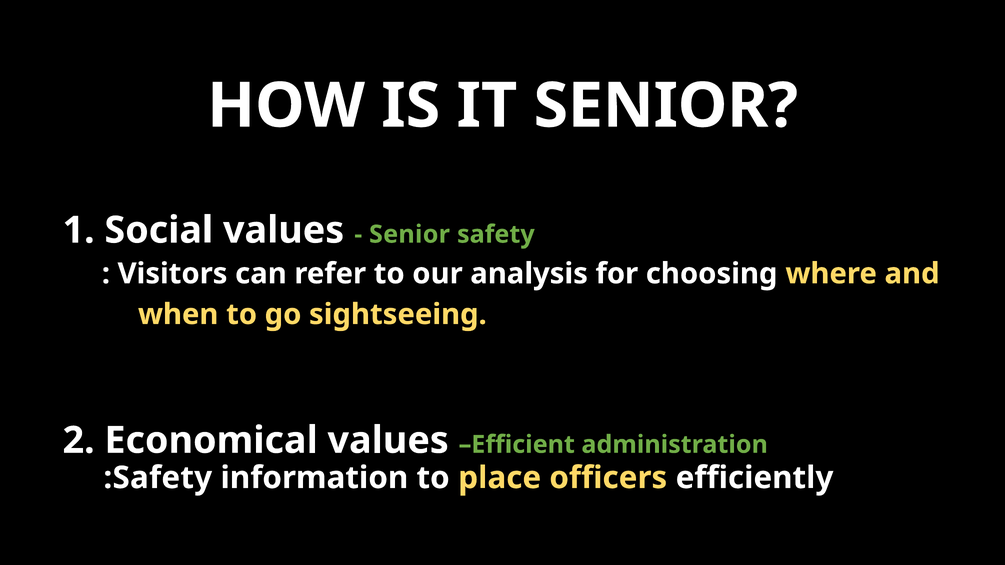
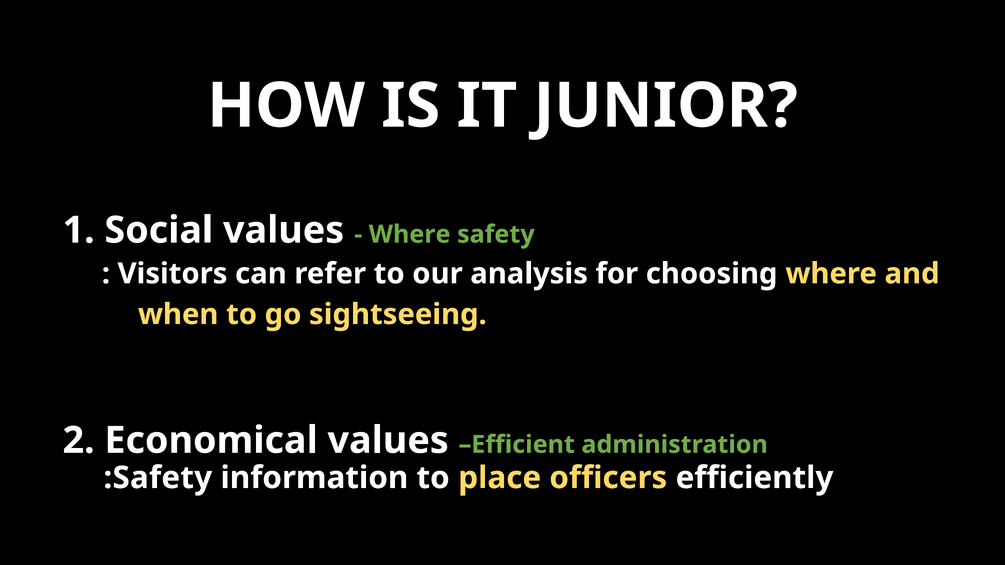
IT SENIOR: SENIOR -> JUNIOR
Senior at (409, 235): Senior -> Where
